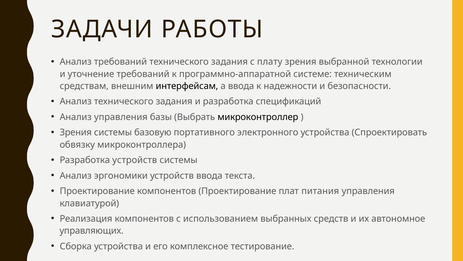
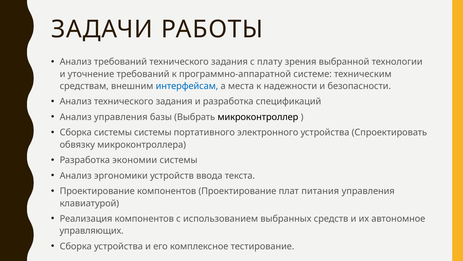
интерфейсам colour: black -> blue
а ввода: ввода -> места
Зрения at (76, 132): Зрения -> Сборка
системы базовую: базовую -> системы
Разработка устройств: устройств -> экономии
